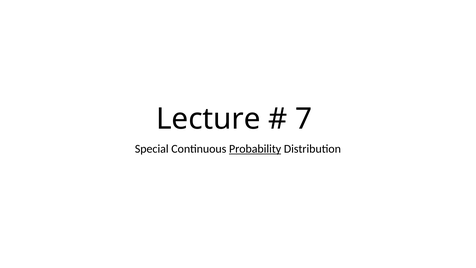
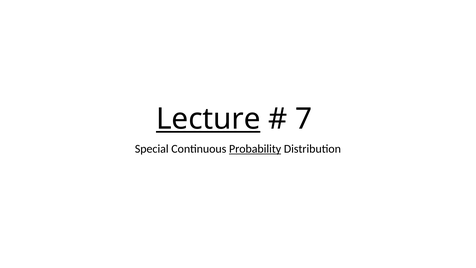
Lecture underline: none -> present
